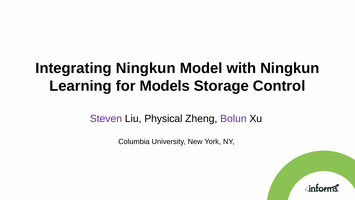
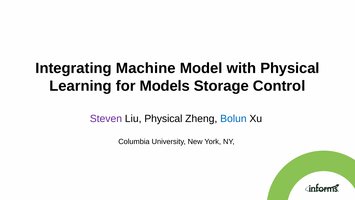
Integrating Ningkun: Ningkun -> Machine
with Ningkun: Ningkun -> Physical
Bolun colour: purple -> blue
